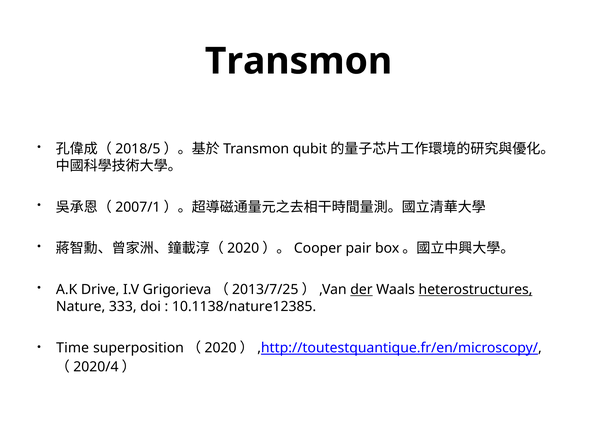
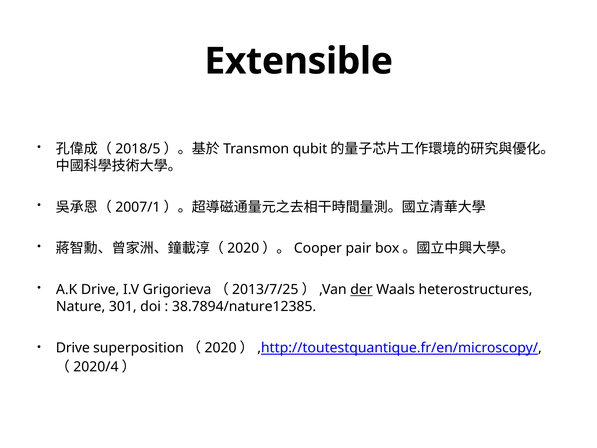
Transmon at (299, 61): Transmon -> Extensible
heterostructures underline: present -> none
333: 333 -> 301
10.1138/nature12385: 10.1138/nature12385 -> 38.7894/nature12385
Time at (73, 348): Time -> Drive
